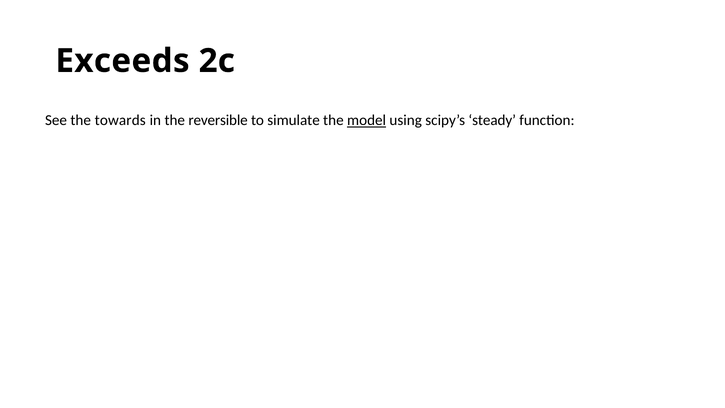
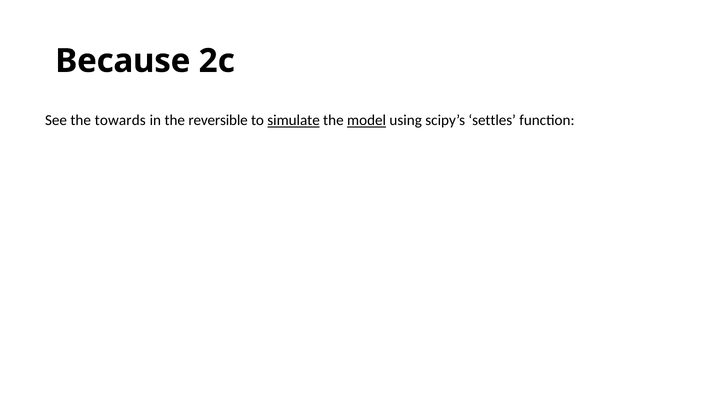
Exceeds: Exceeds -> Because
simulate underline: none -> present
steady: steady -> settles
